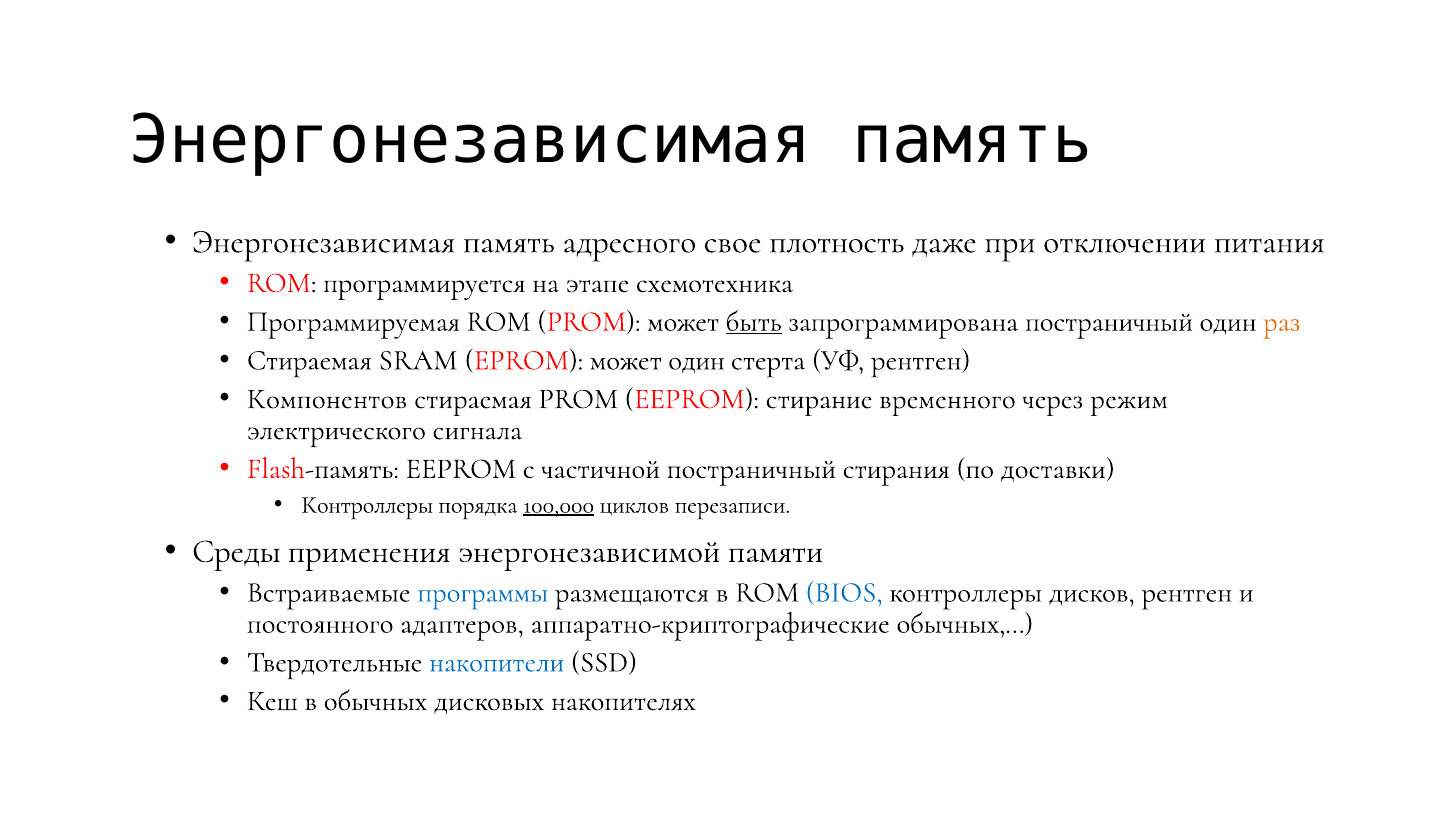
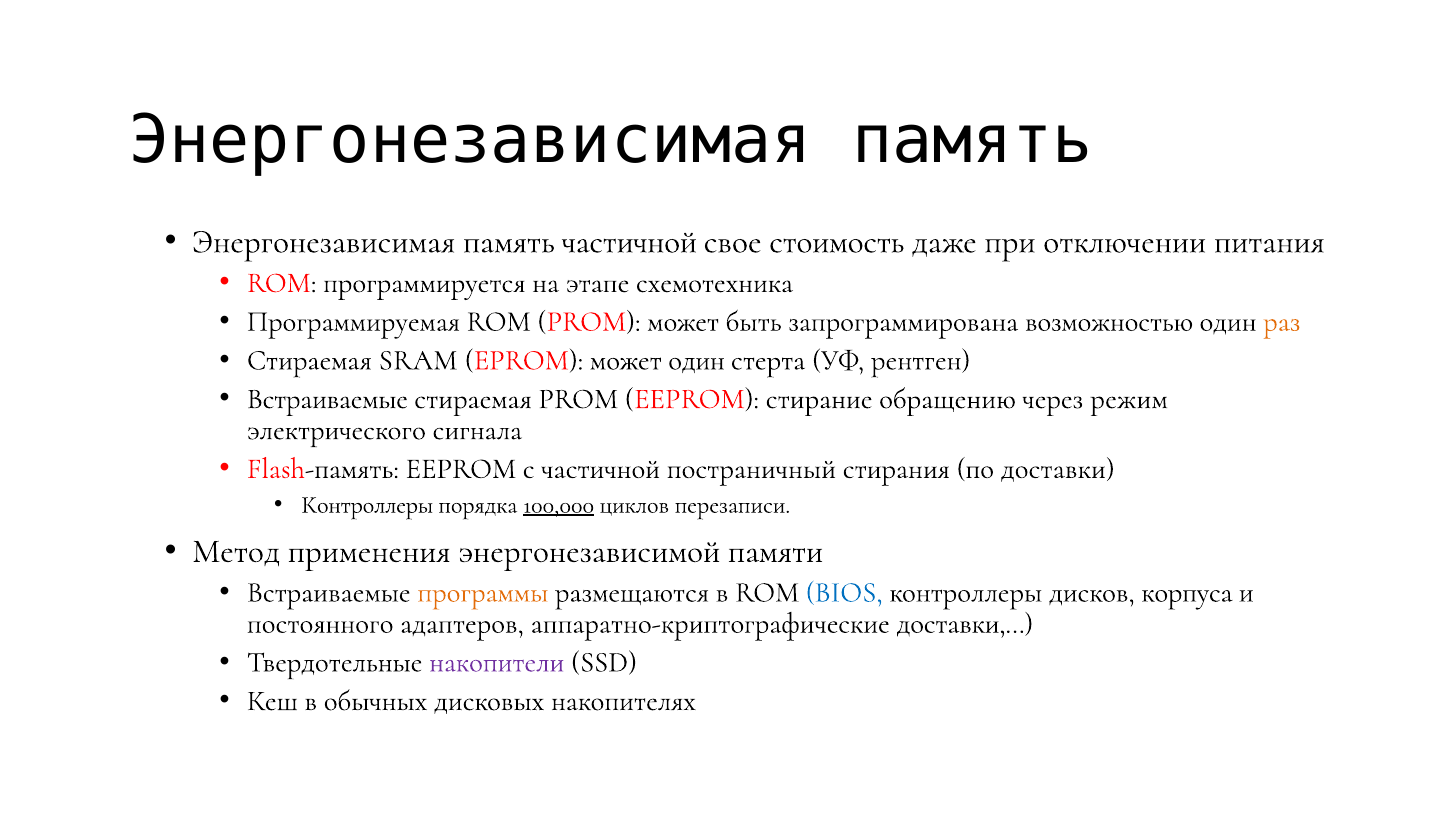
память адресного: адресного -> частичной
плотность: плотность -> стоимость
быть underline: present -> none
запрограммирована постраничный: постраничный -> возможностью
Компонентов at (327, 399): Компонентов -> Встраиваемые
временного: временного -> обращению
Среды: Среды -> Метод
программы colour: blue -> orange
дисков рентген: рентген -> корпуса
обычных,…: обычных,… -> доставки,…
накопители colour: blue -> purple
